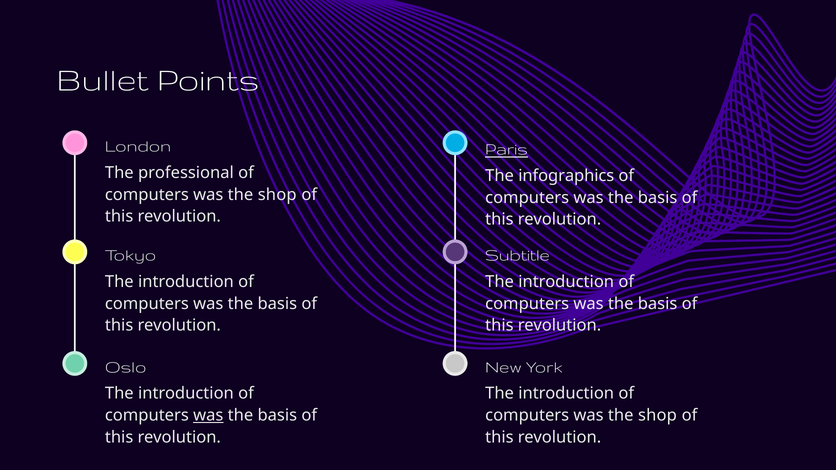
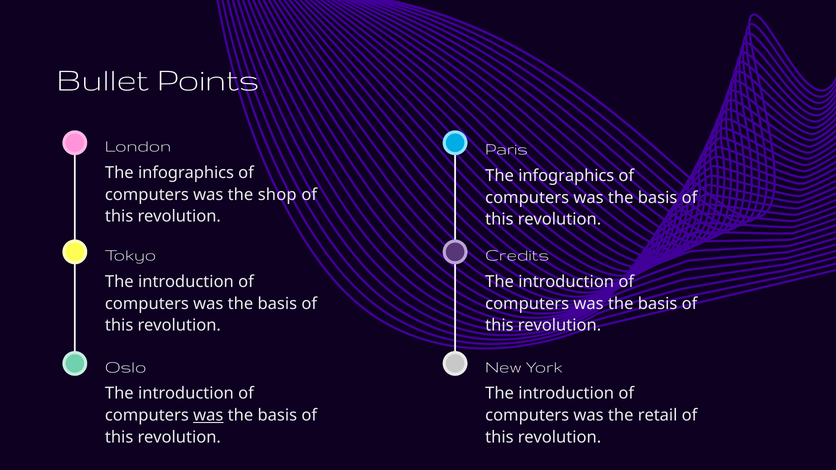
Paris underline: present -> none
professional at (186, 173): professional -> infographics
Subtitle: Subtitle -> Credits
shop at (657, 416): shop -> retail
